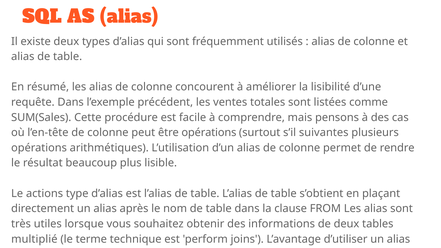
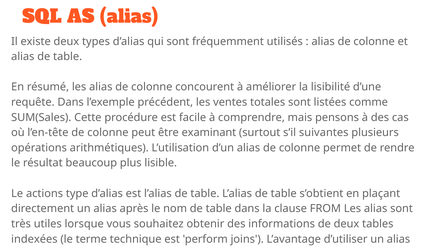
être opérations: opérations -> examinant
multiplié: multiplié -> indexées
